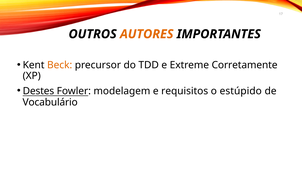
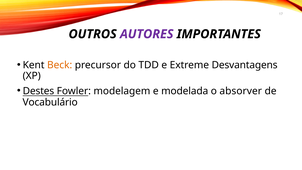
AUTORES colour: orange -> purple
Corretamente: Corretamente -> Desvantagens
requisitos: requisitos -> modelada
estúpido: estúpido -> absorver
